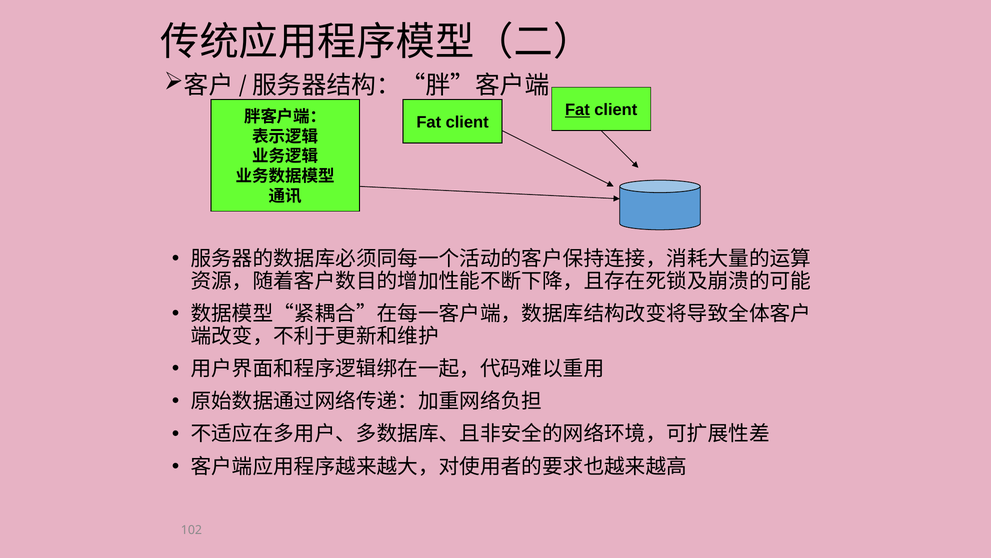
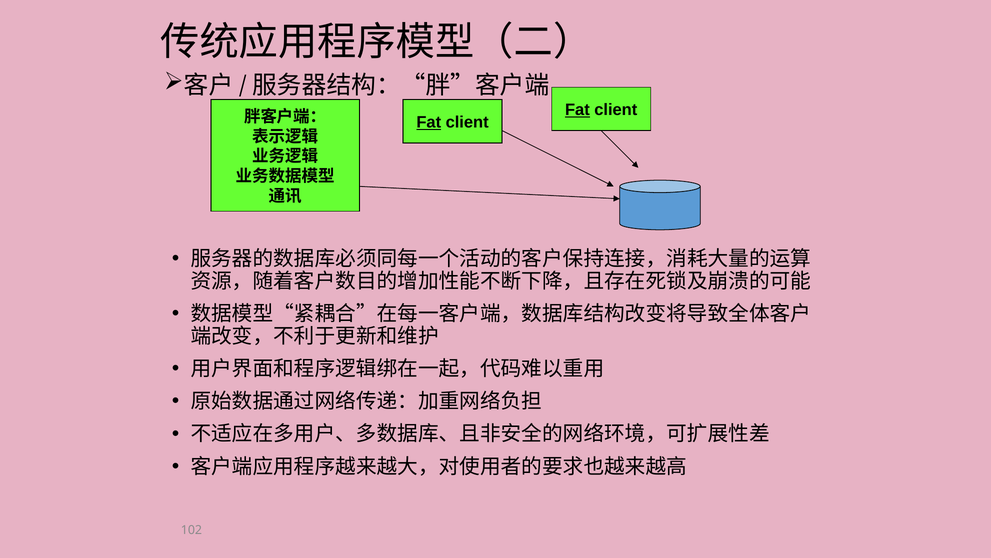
Fat at (429, 122) underline: none -> present
